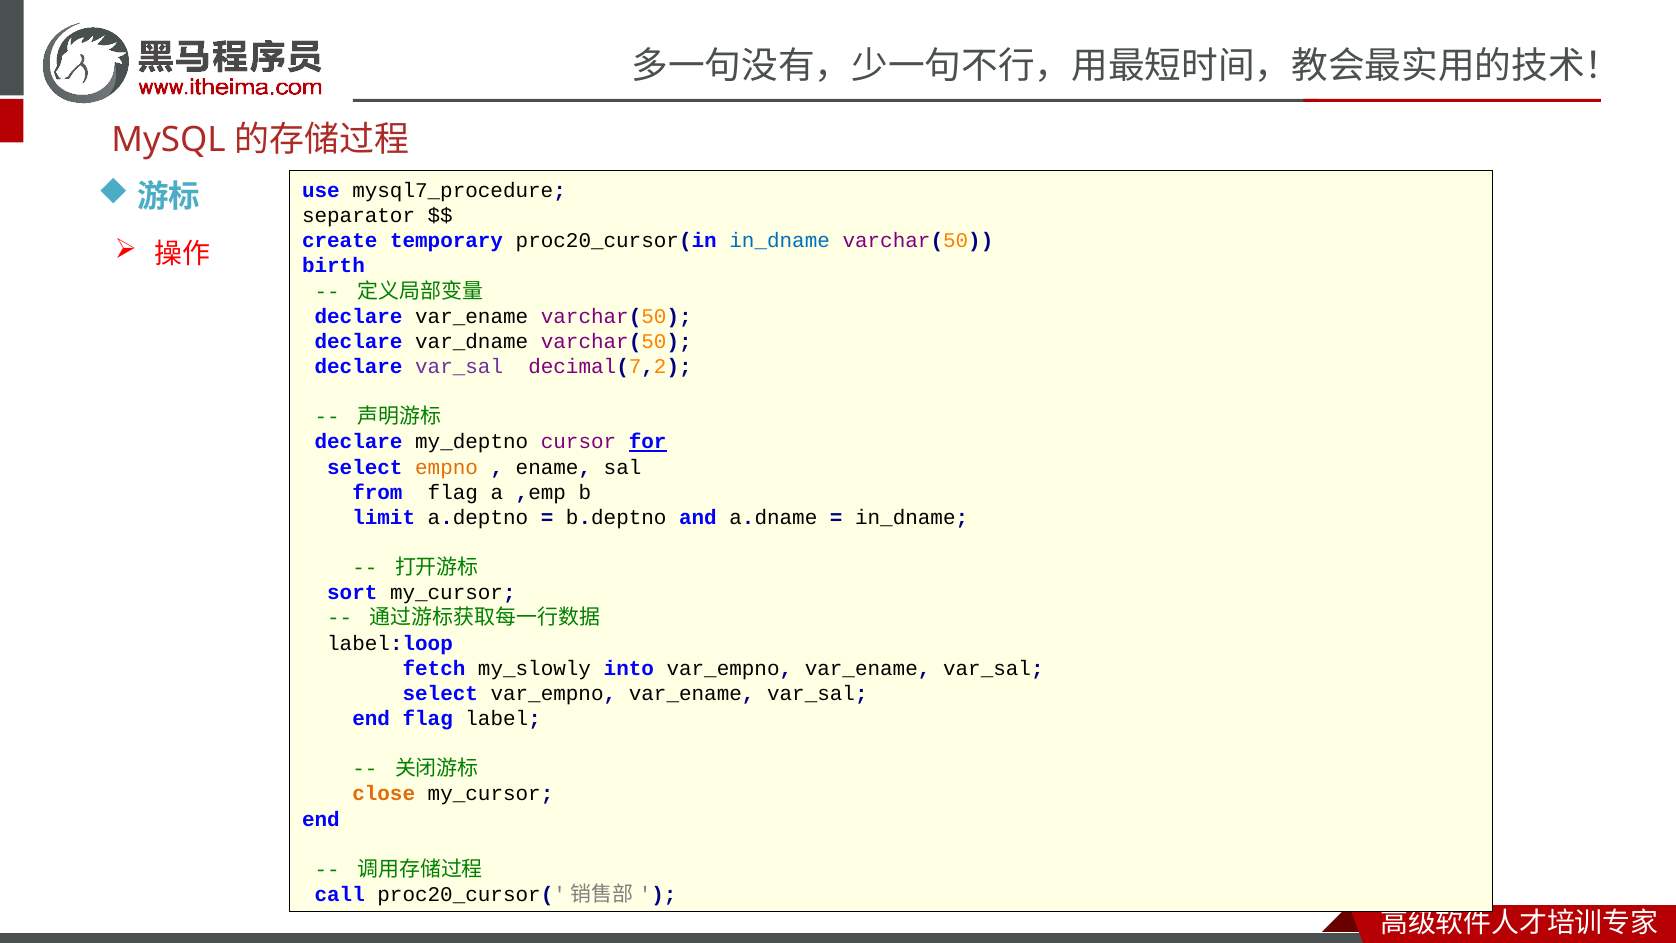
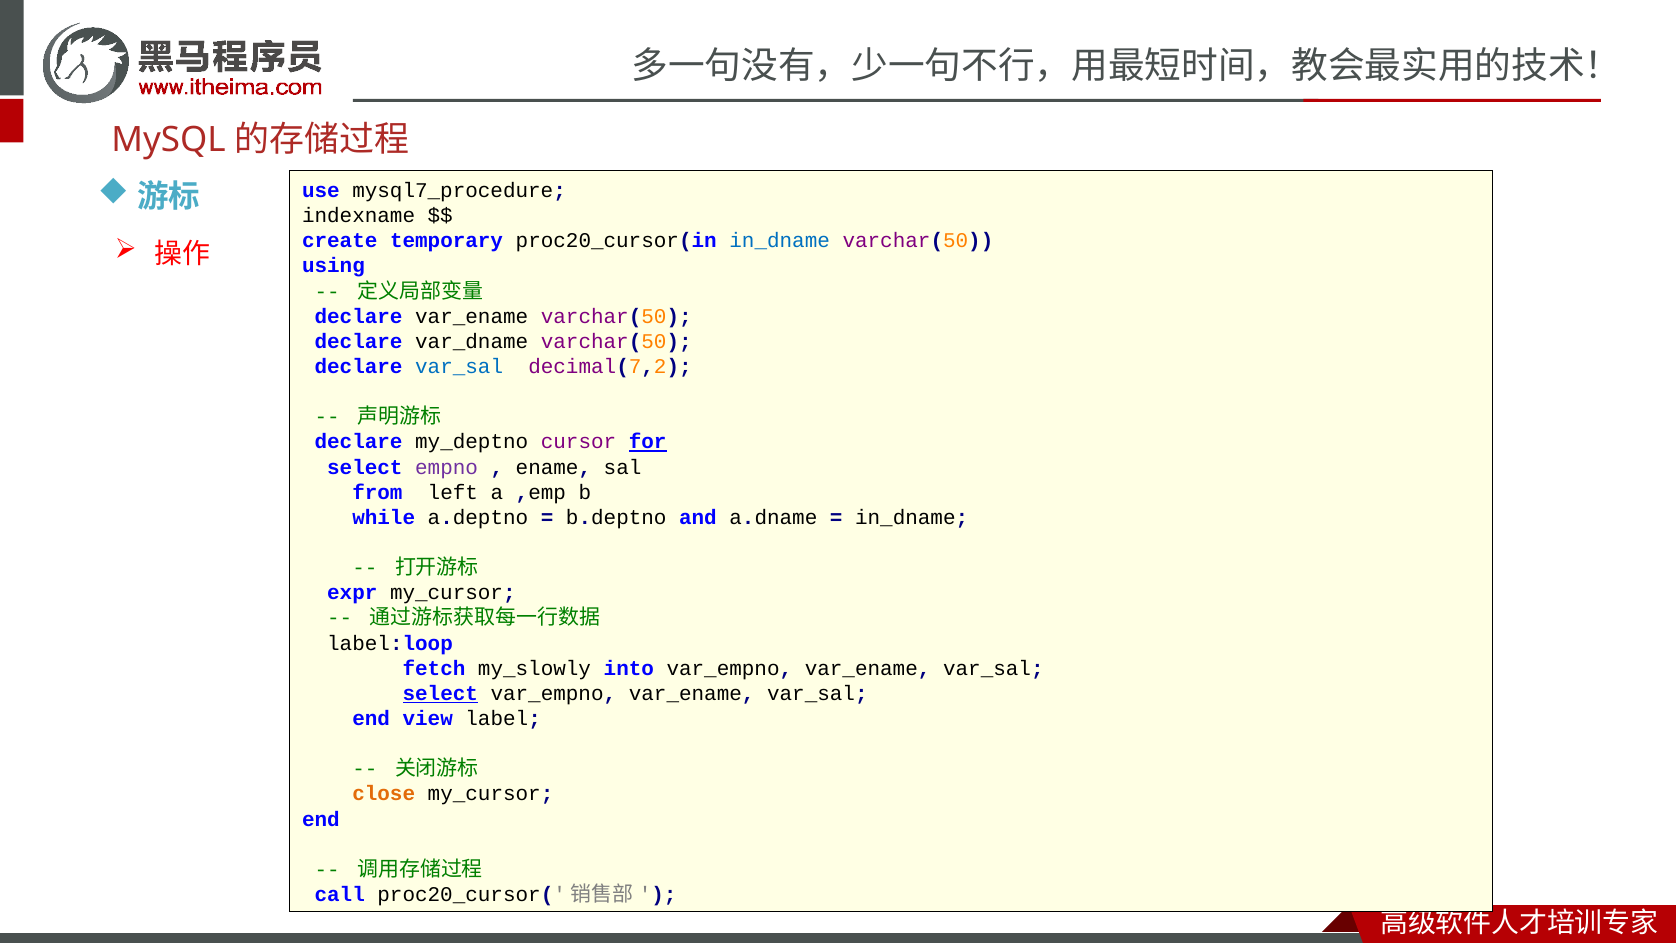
separator: separator -> indexname
birth: birth -> using
var_sal at (459, 366) colour: purple -> blue
empno colour: orange -> purple
from flag: flag -> left
limit: limit -> while
sort: sort -> expr
select at (440, 693) underline: none -> present
end flag: flag -> view
